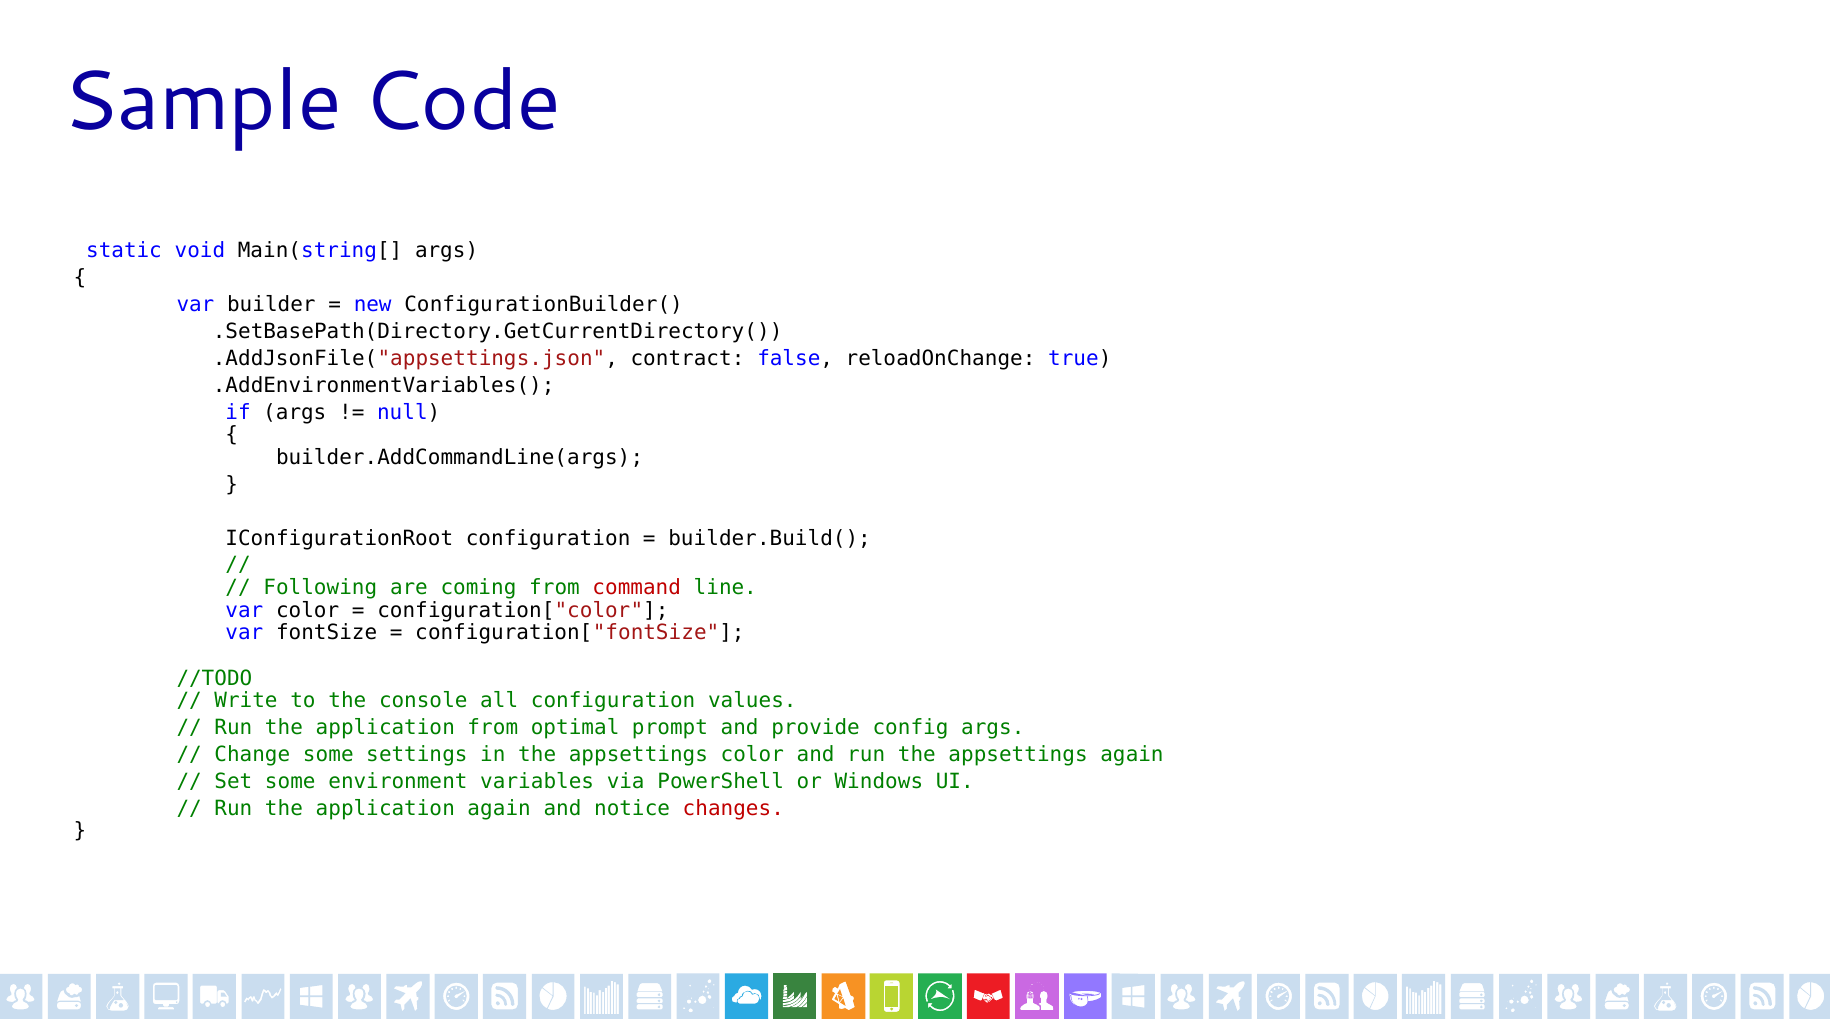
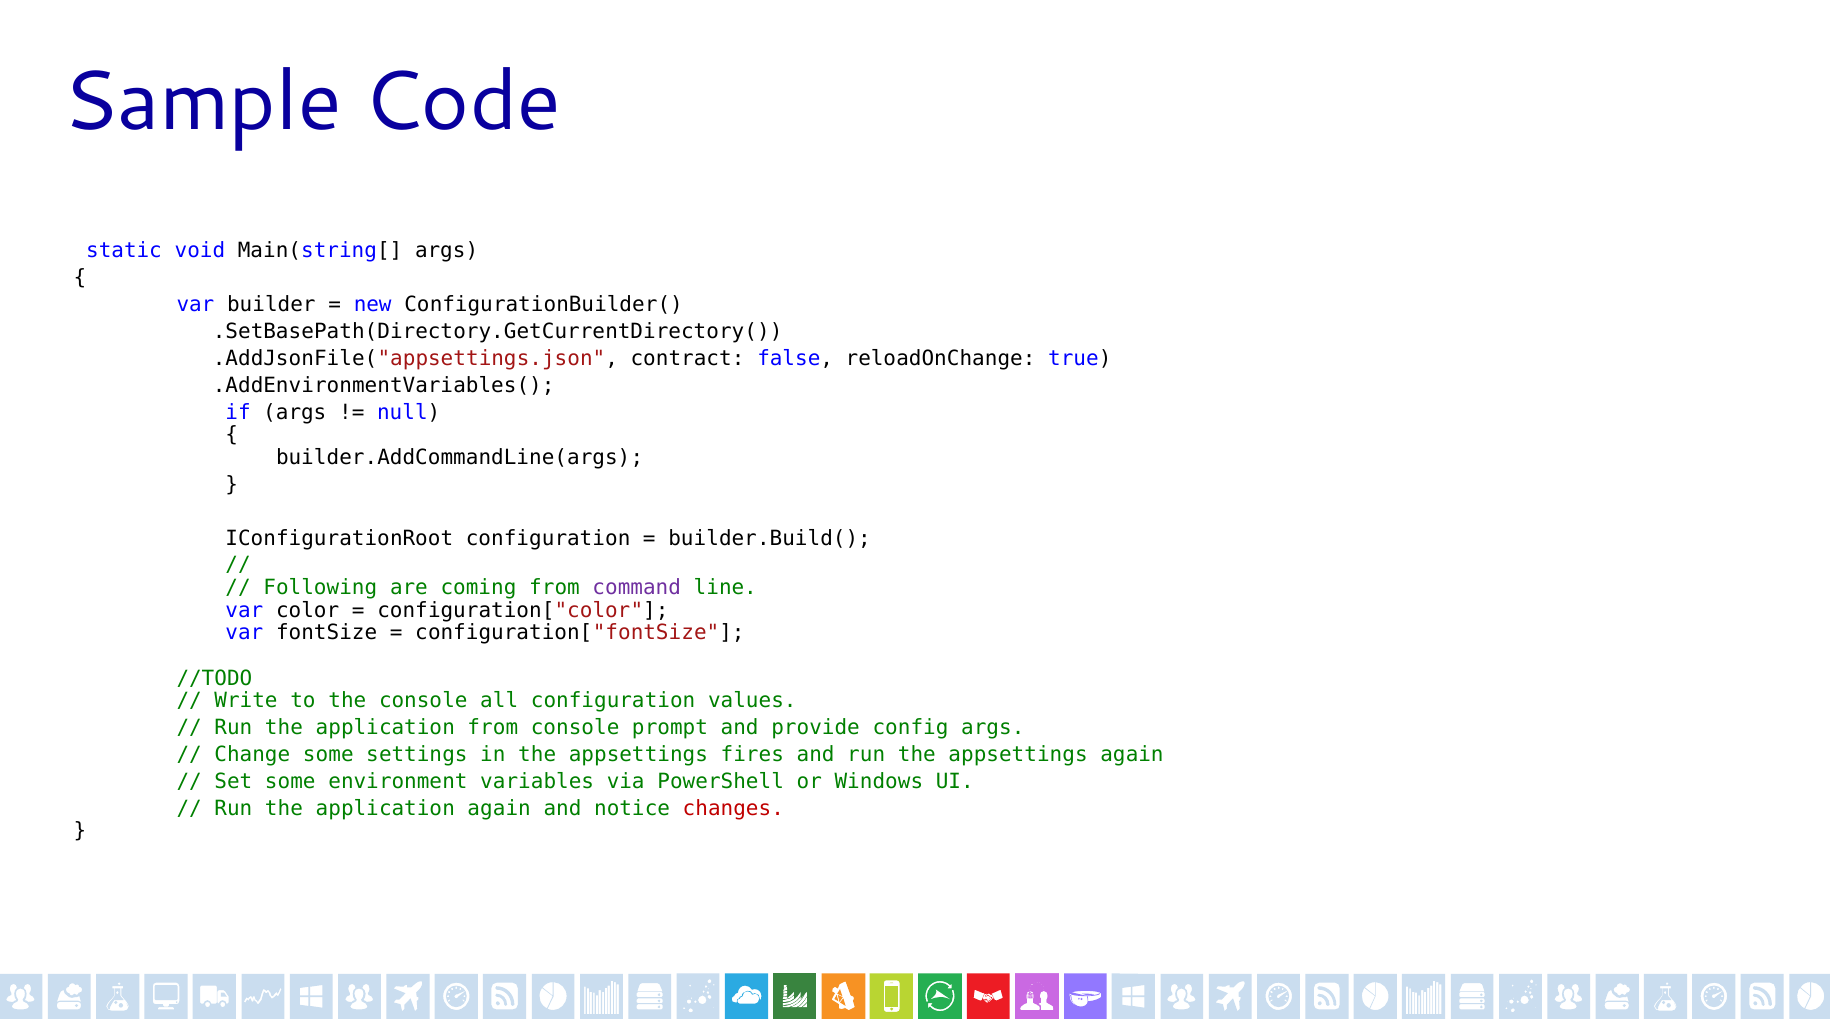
command colour: red -> purple
from optimal: optimal -> console
appsettings color: color -> fires
